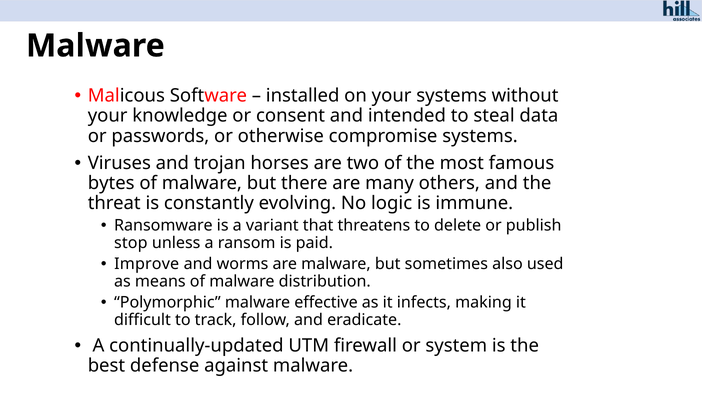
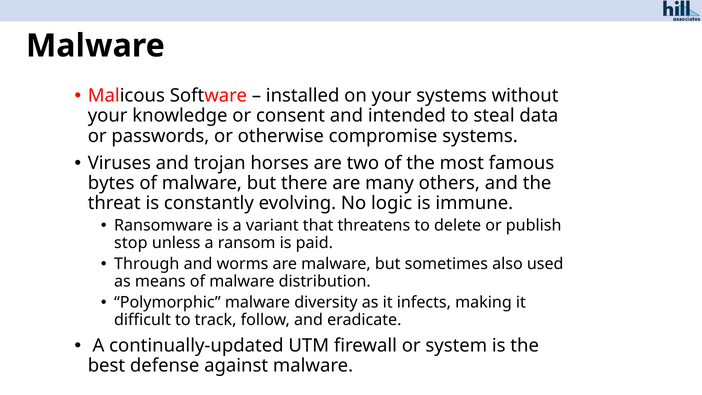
Improve: Improve -> Through
effective: effective -> diversity
